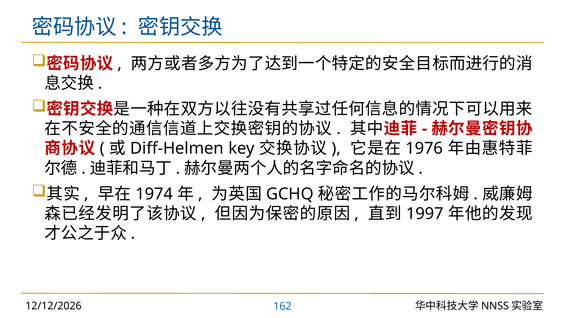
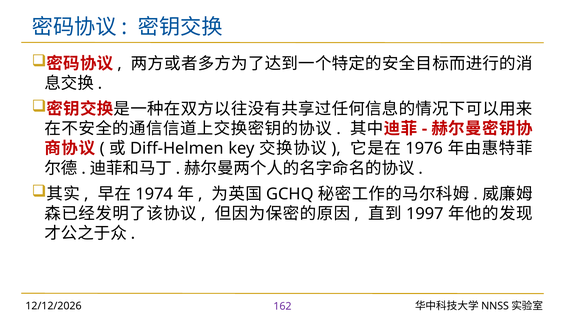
162 colour: blue -> purple
